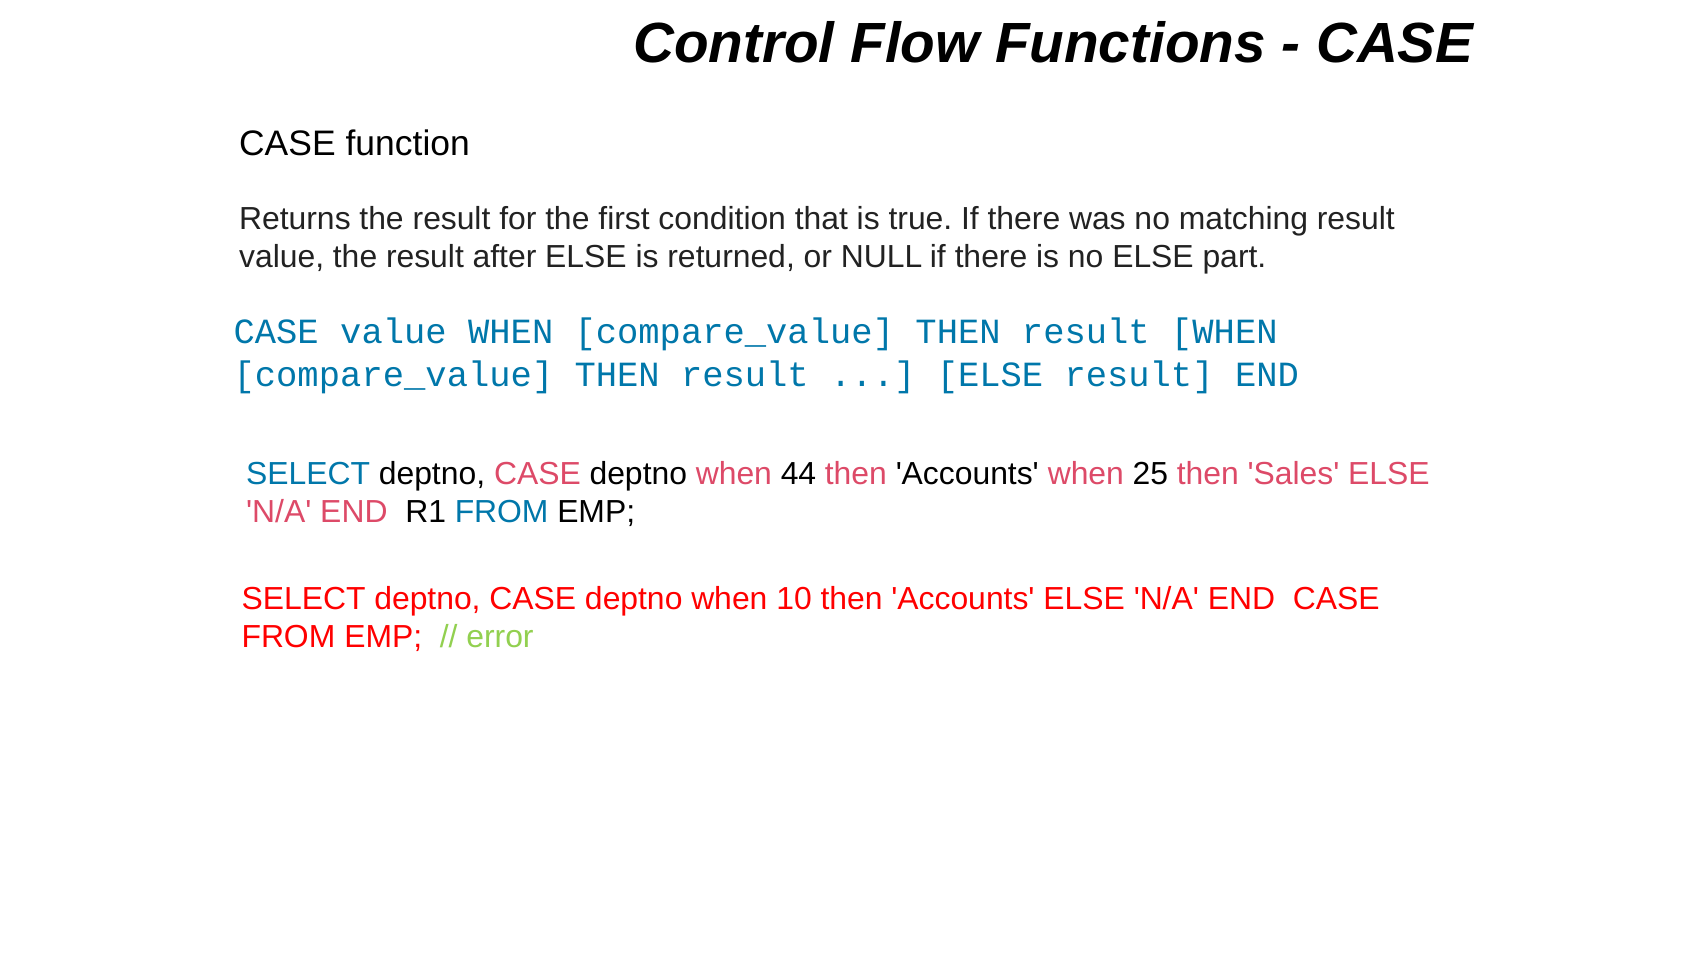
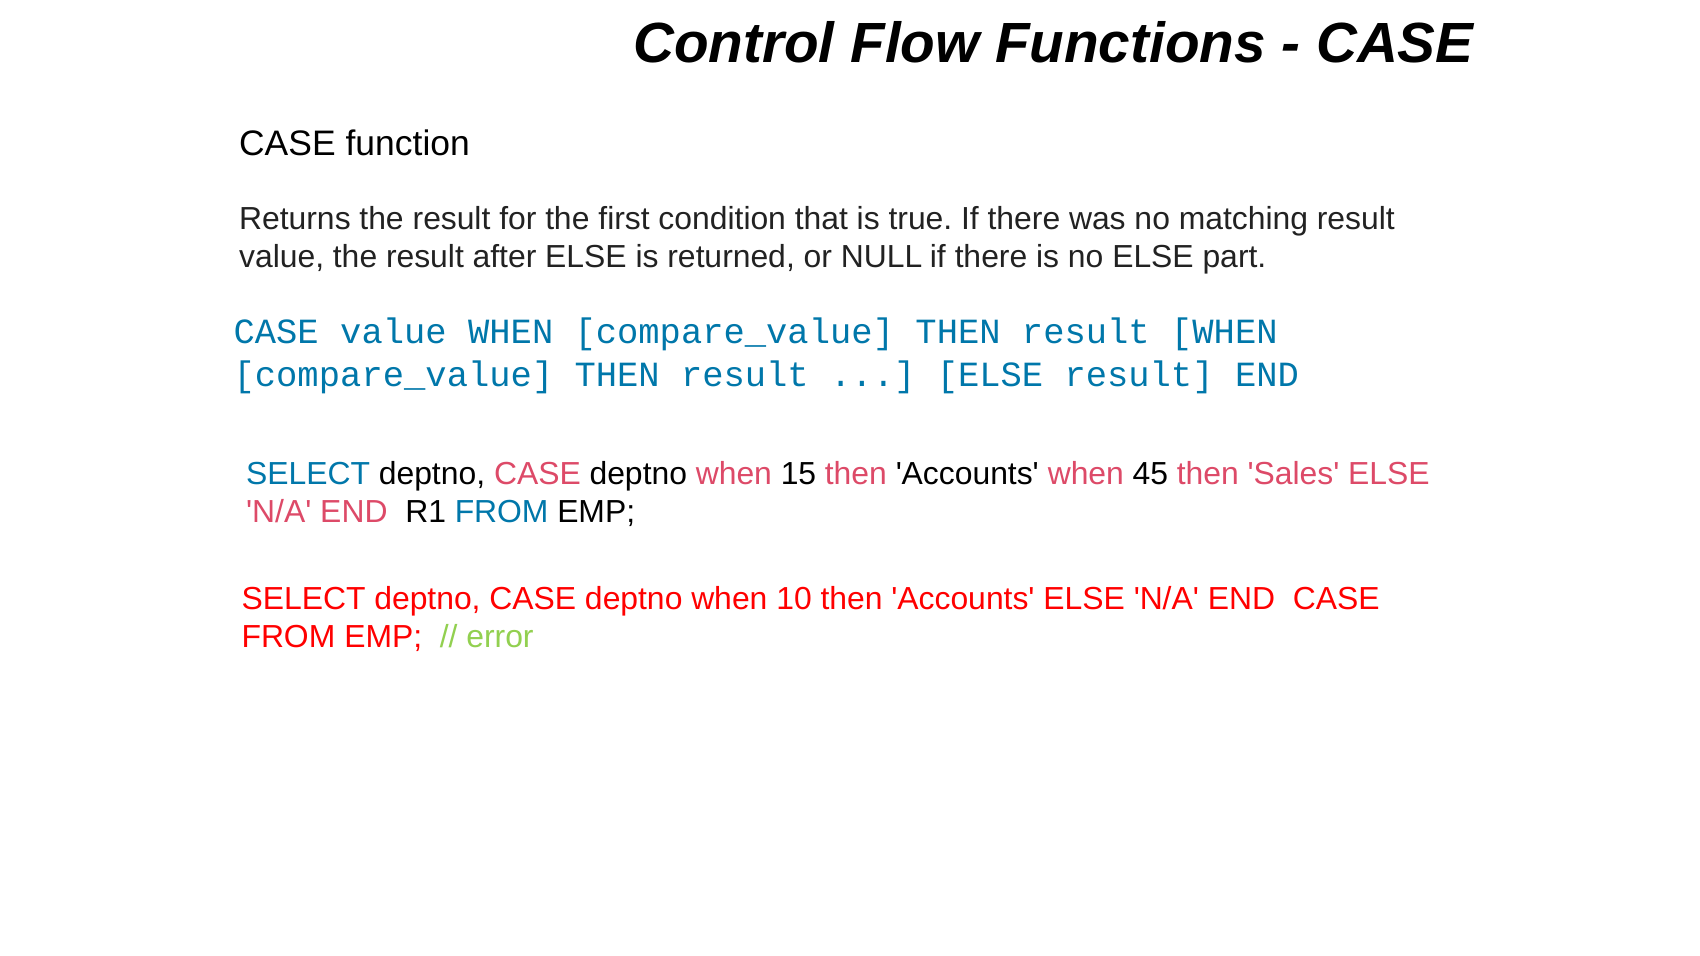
44: 44 -> 15
25: 25 -> 45
